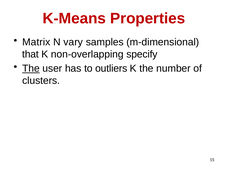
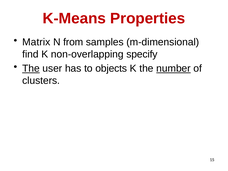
vary: vary -> from
that: that -> find
outliers: outliers -> objects
number underline: none -> present
